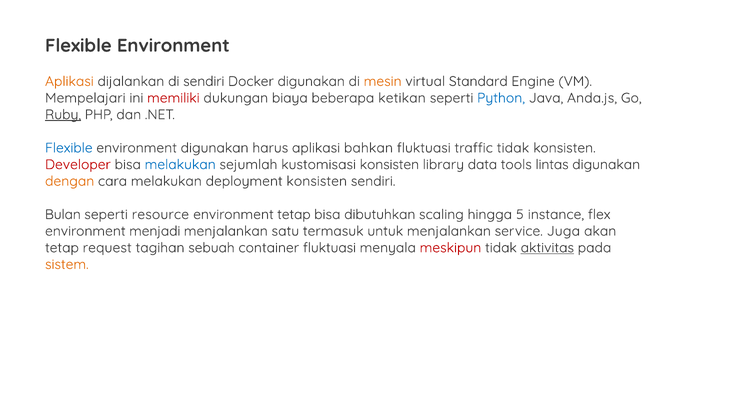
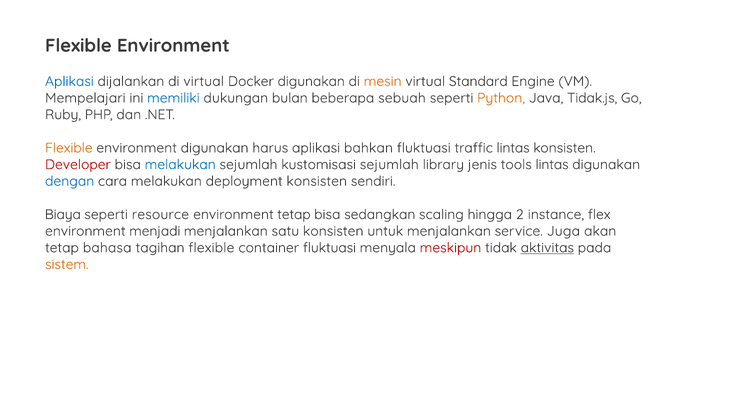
Aplikasi at (69, 81) colour: orange -> blue
di sendiri: sendiri -> virtual
memiliki colour: red -> blue
biaya: biaya -> bulan
ketikan: ketikan -> sebuah
Python colour: blue -> orange
Anda.js: Anda.js -> Tidak.js
Ruby underline: present -> none
Flexible at (69, 148) colour: blue -> orange
traffic tidak: tidak -> lintas
kustomisasi konsisten: konsisten -> sejumlah
data: data -> jenis
dengan colour: orange -> blue
Bulan: Bulan -> Biaya
dibutuhkan: dibutuhkan -> sedangkan
5: 5 -> 2
satu termasuk: termasuk -> konsisten
request: request -> bahasa
tagihan sebuah: sebuah -> flexible
